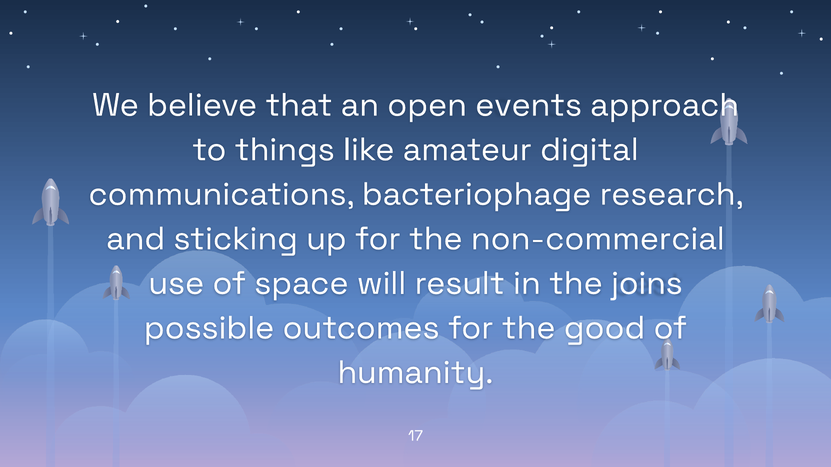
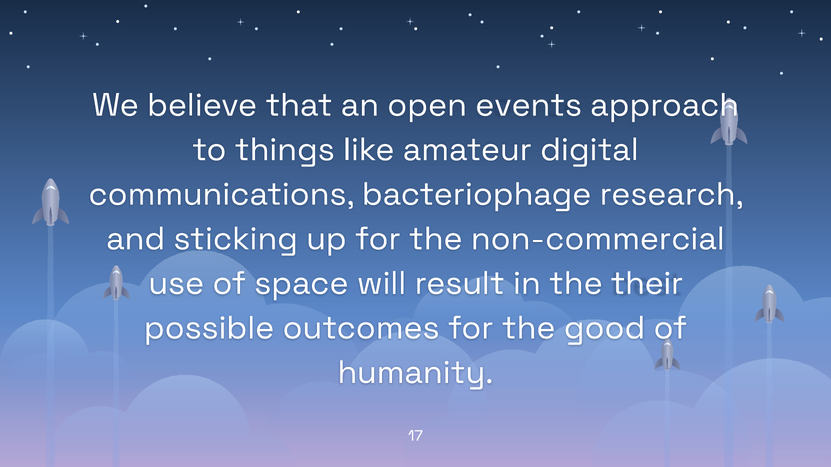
joins: joins -> their
